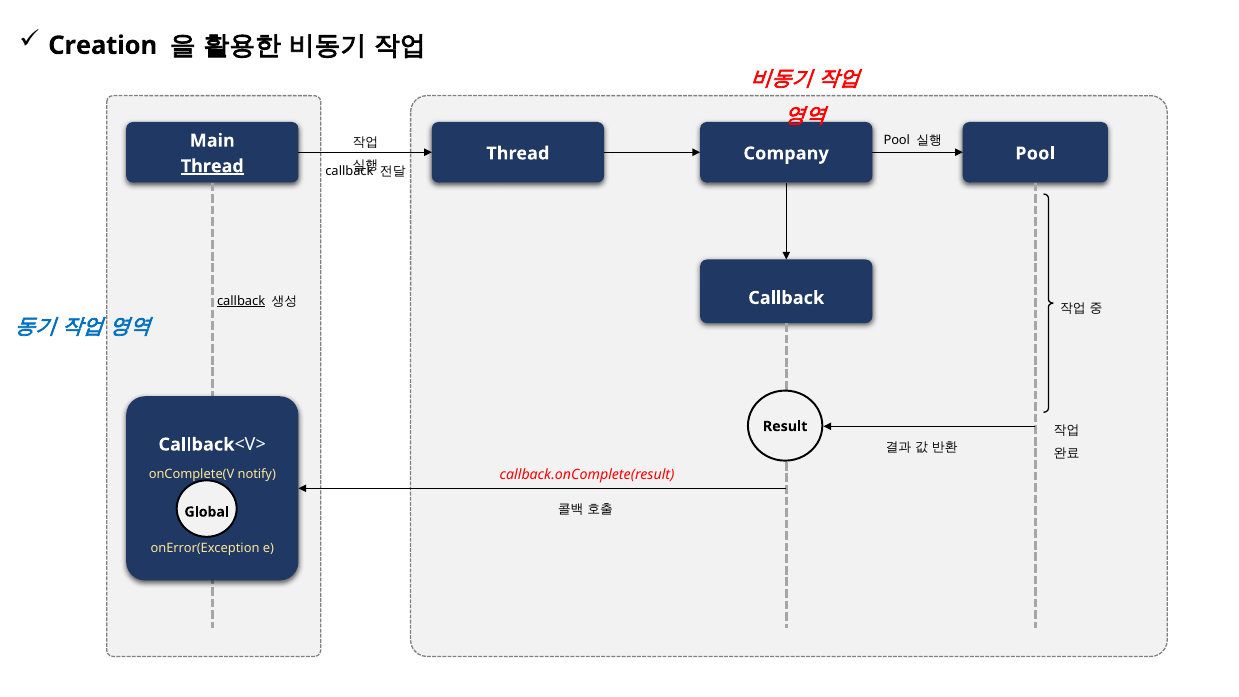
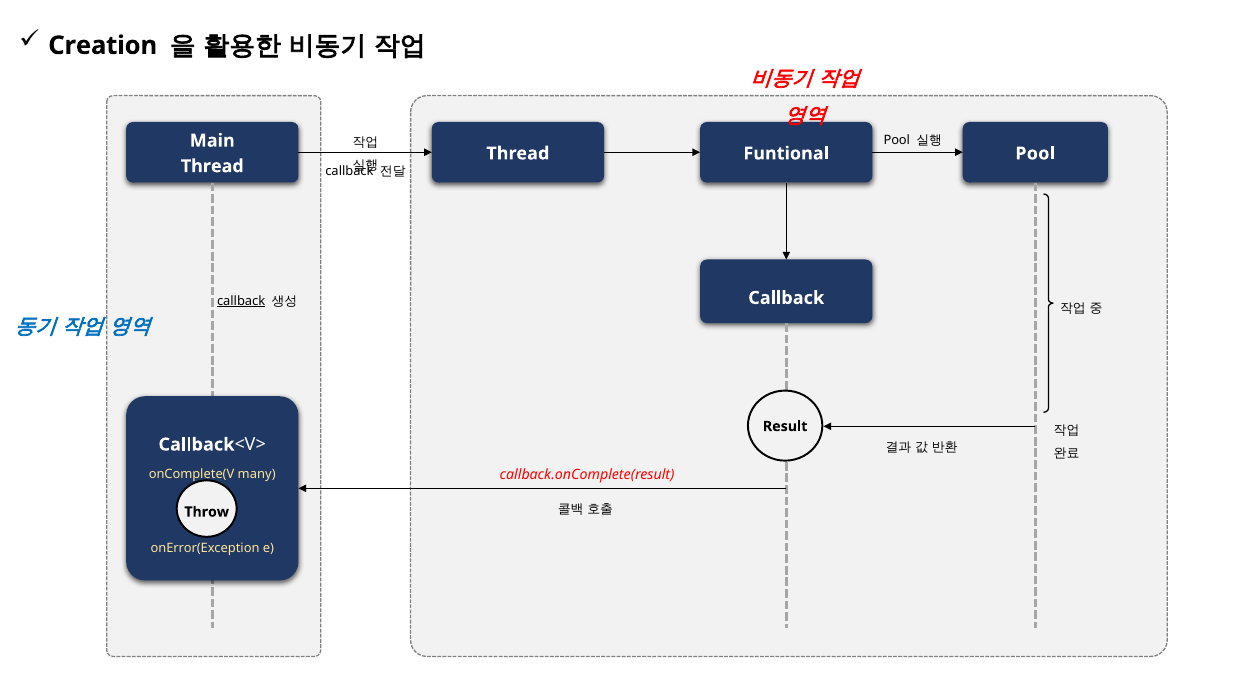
Company: Company -> Funtional
Thread at (212, 166) underline: present -> none
notify: notify -> many
Global: Global -> Throw
